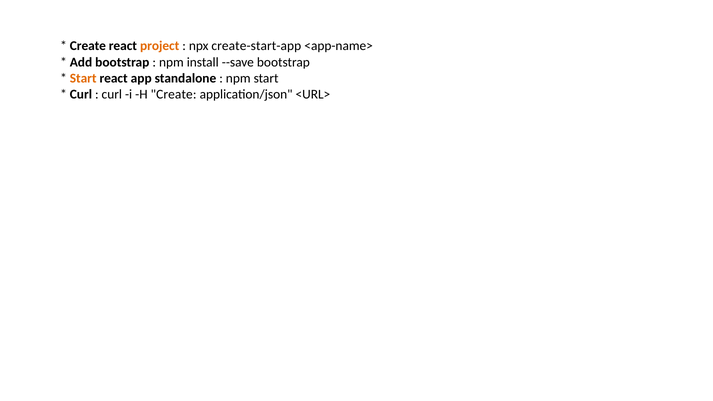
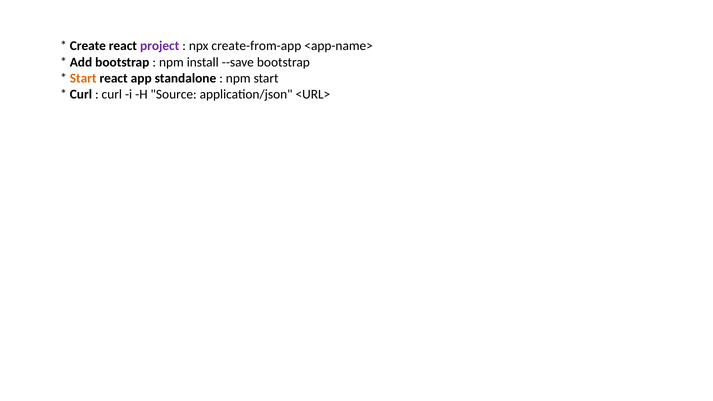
project colour: orange -> purple
create-start-app: create-start-app -> create-from-app
H Create: Create -> Source
